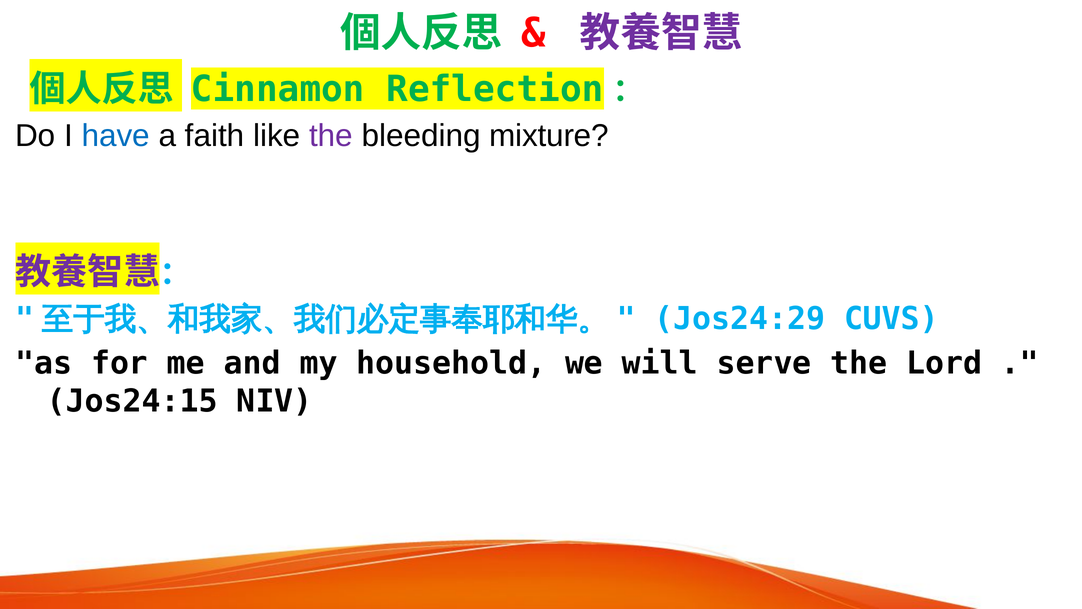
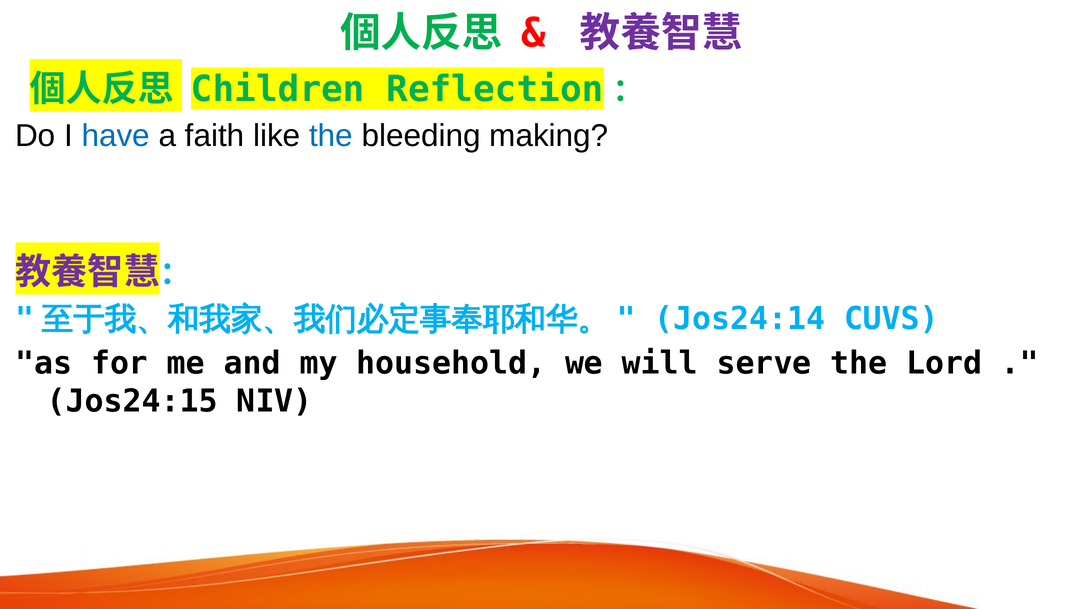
Cinnamon: Cinnamon -> Children
the at (331, 136) colour: purple -> blue
mixture: mixture -> making
Jos24:29: Jos24:29 -> Jos24:14
